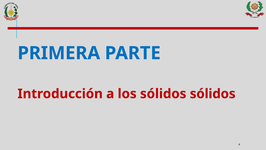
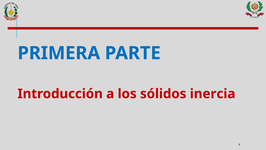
sólidos sólidos: sólidos -> inercia
